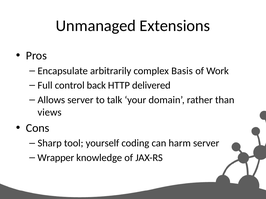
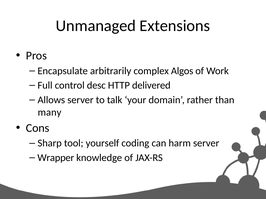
Basis: Basis -> Algos
back: back -> desc
views: views -> many
